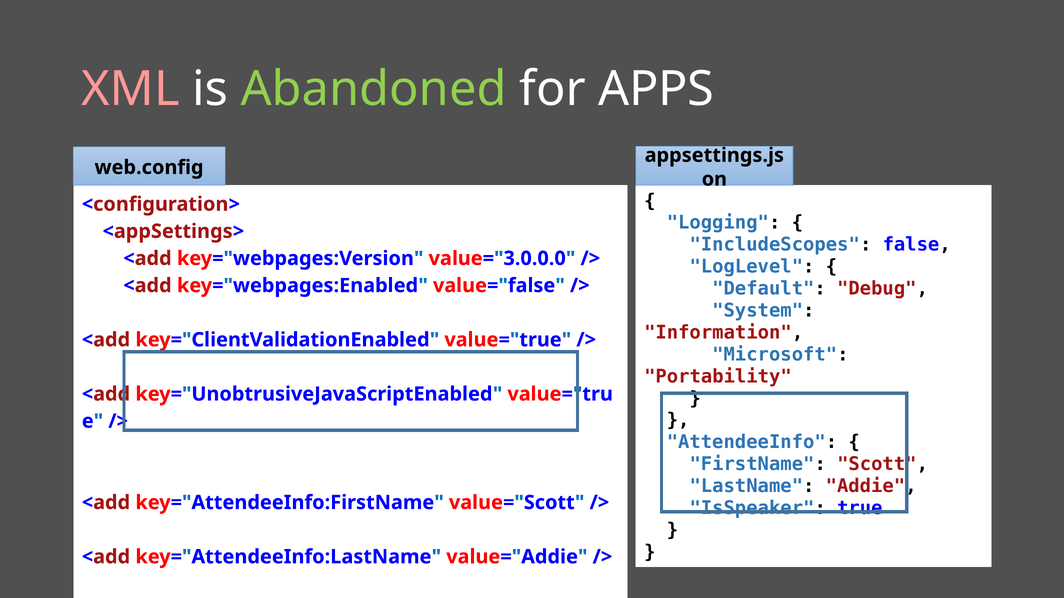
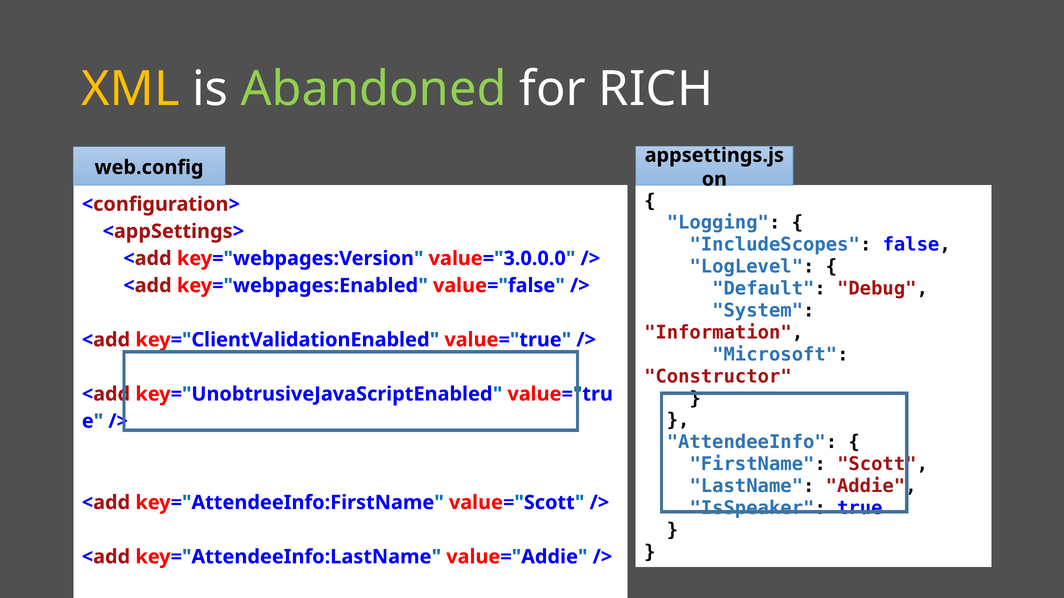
XML colour: pink -> yellow
APPS: APPS -> RICH
Portability: Portability -> Constructor
